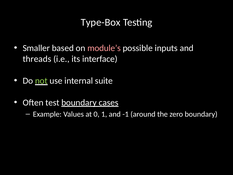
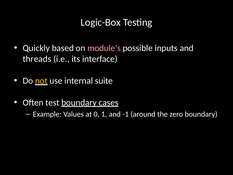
Type-Box: Type-Box -> Logic-Box
Smaller: Smaller -> Quickly
not colour: light green -> yellow
